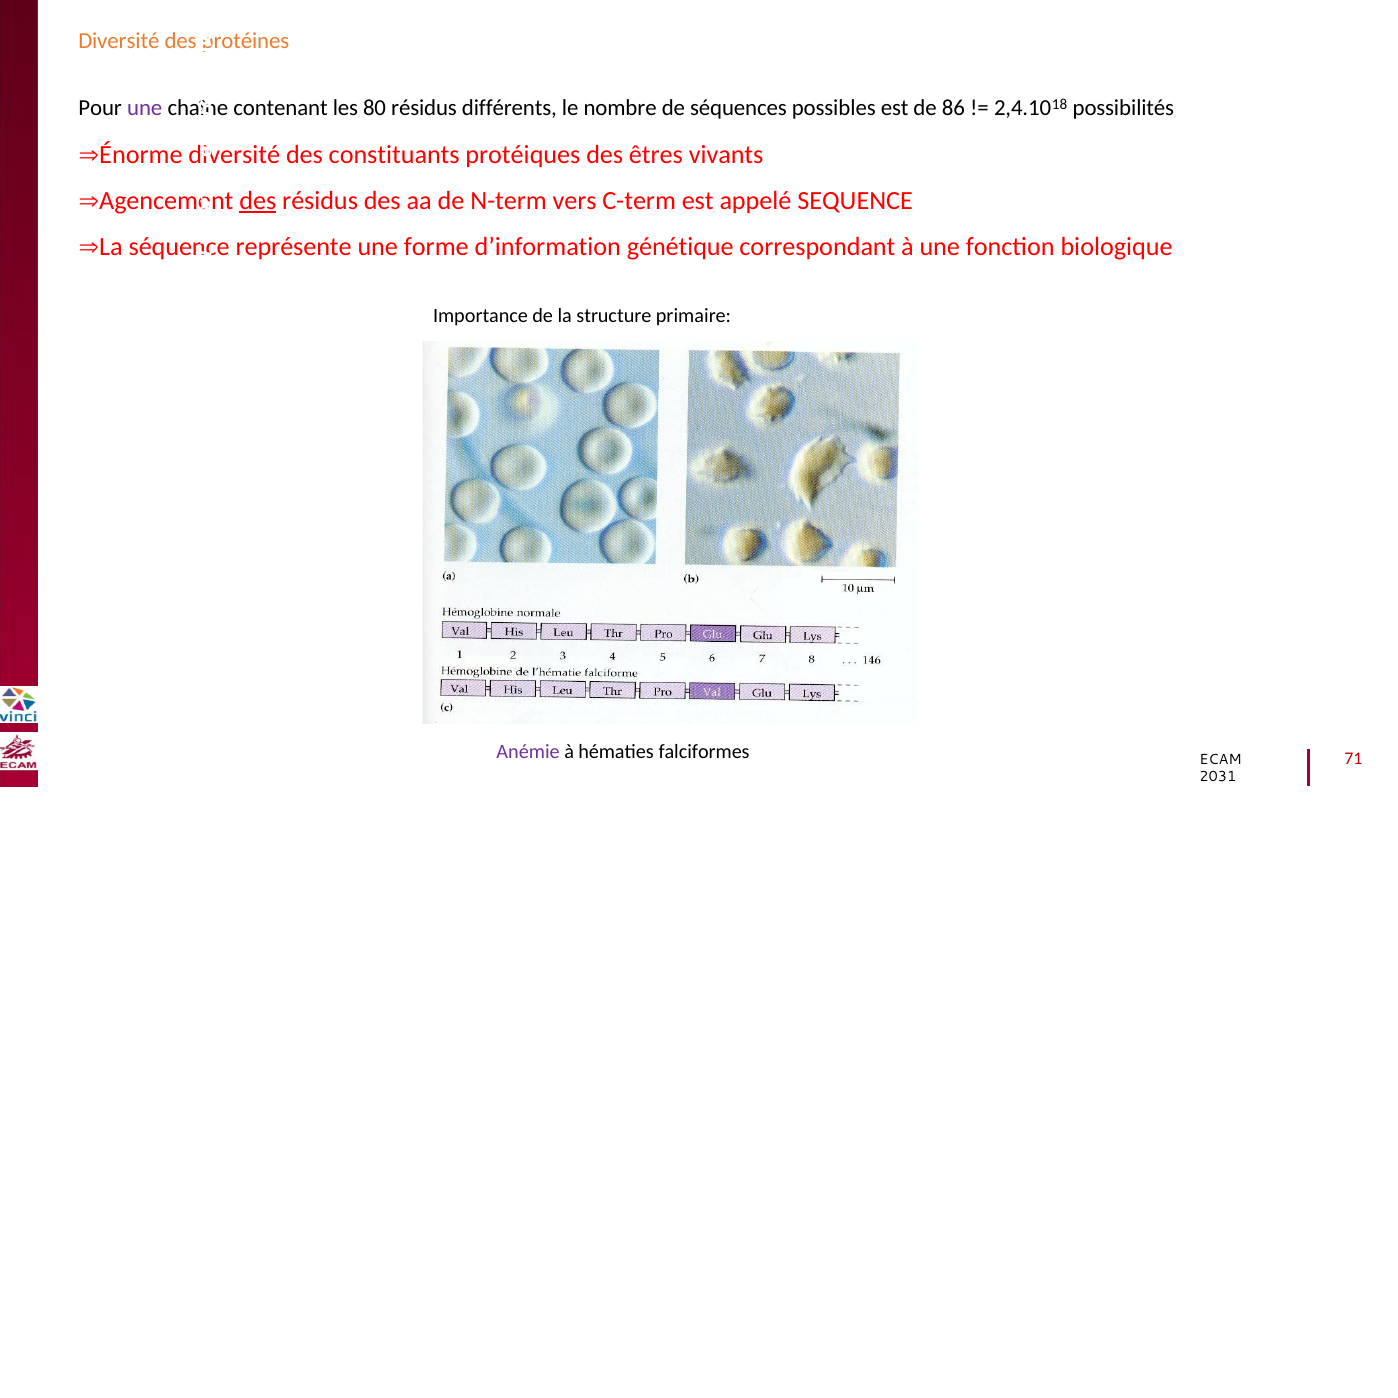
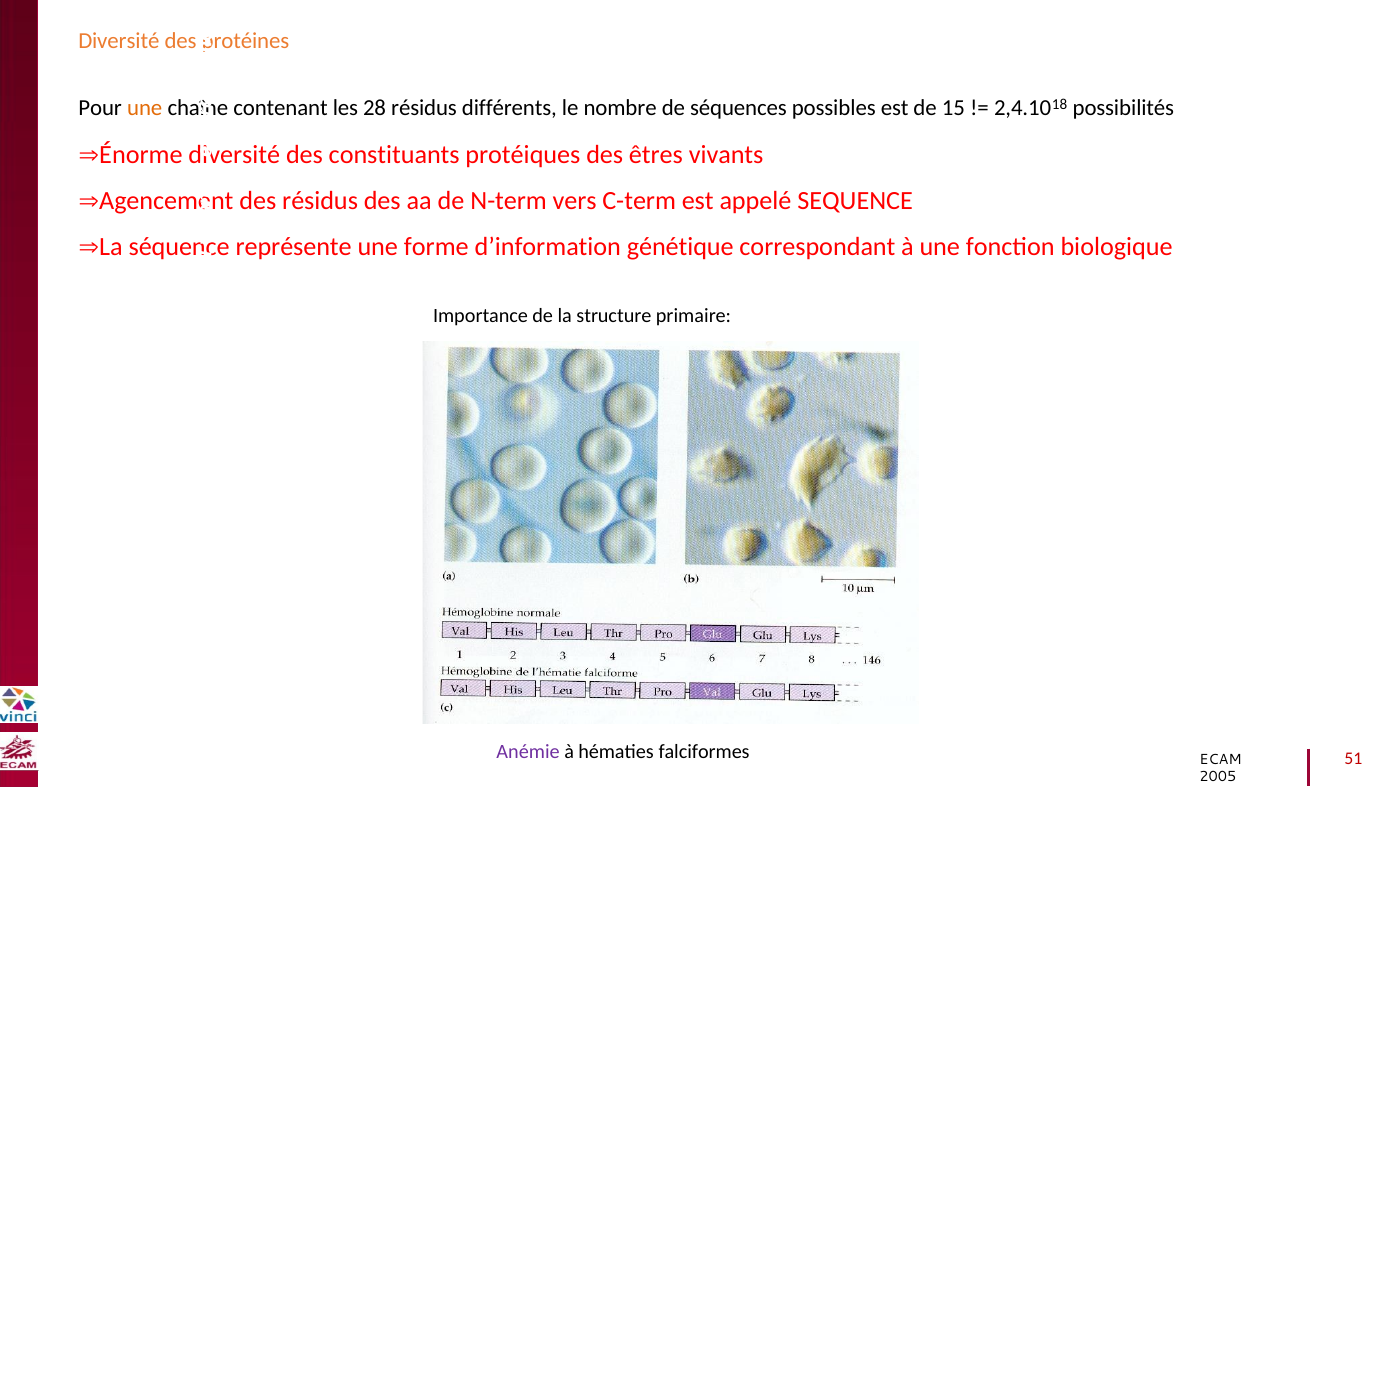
une at (145, 108) colour: purple -> orange
80: 80 -> 28
86: 86 -> 15
des at (258, 201) underline: present -> none
71: 71 -> 51
2031: 2031 -> 2005
